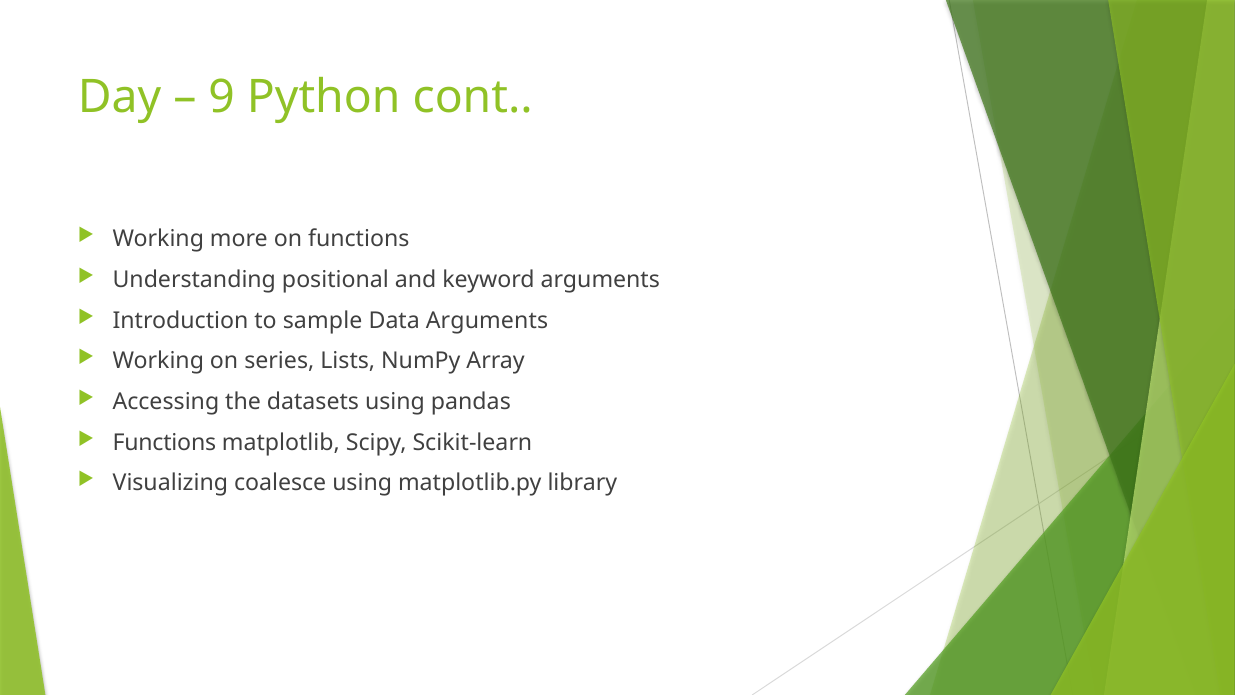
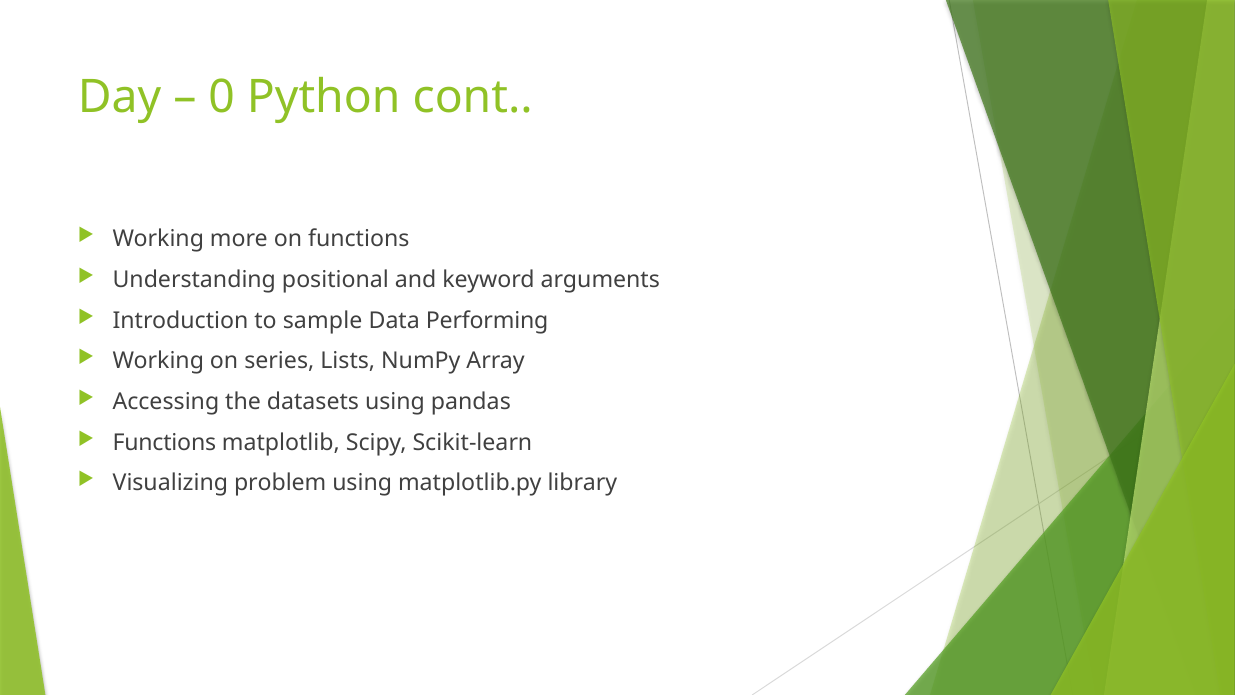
9: 9 -> 0
Data Arguments: Arguments -> Performing
coalesce: coalesce -> problem
